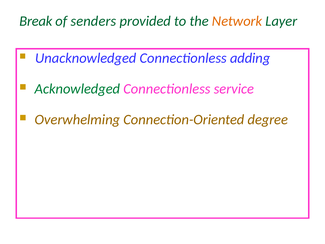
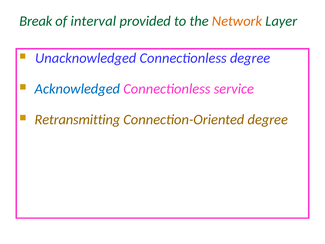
senders: senders -> interval
Connectionless adding: adding -> degree
Acknowledged colour: green -> blue
Overwhelming: Overwhelming -> Retransmitting
